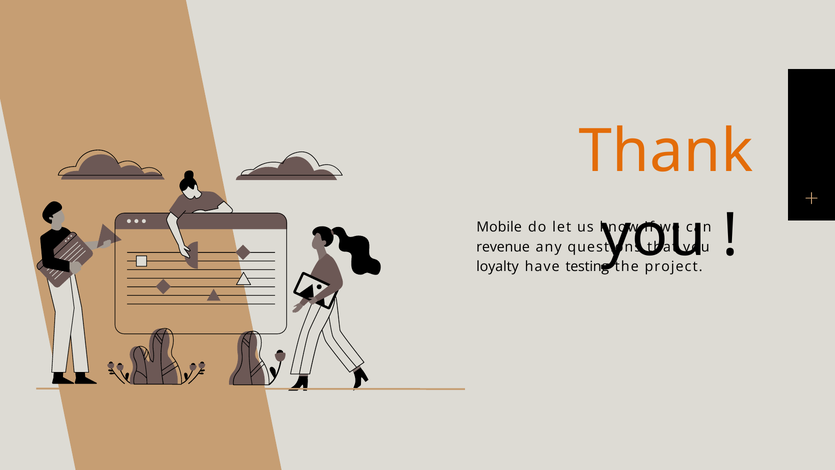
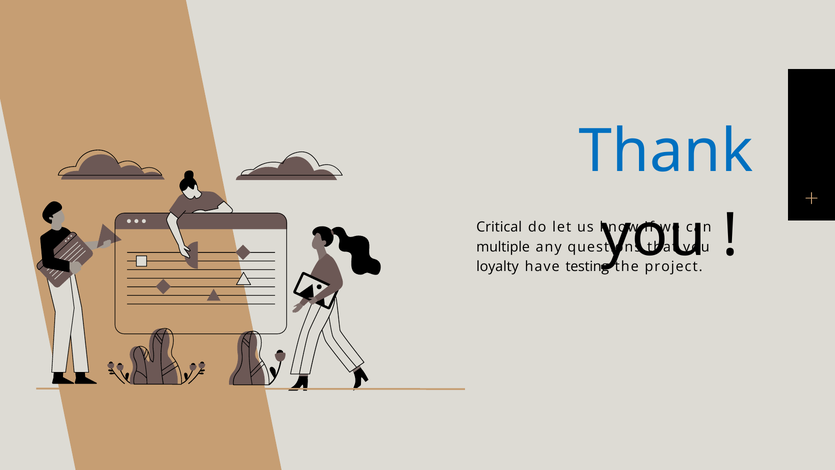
Thank colour: orange -> blue
Mobile: Mobile -> Critical
revenue: revenue -> multiple
